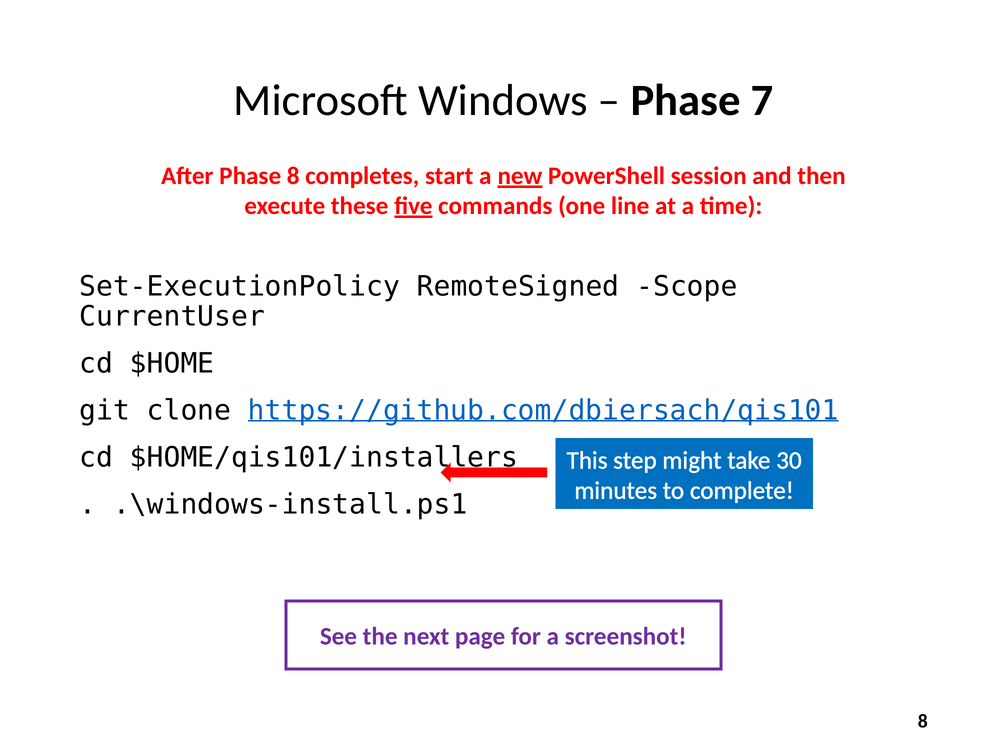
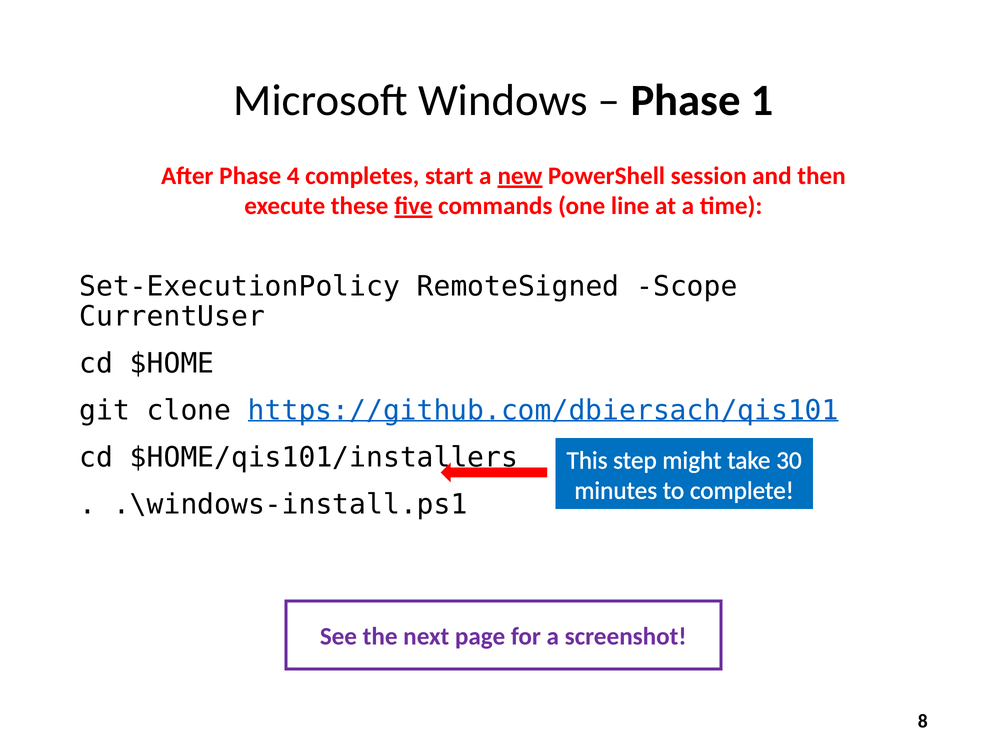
7: 7 -> 1
Phase 8: 8 -> 4
